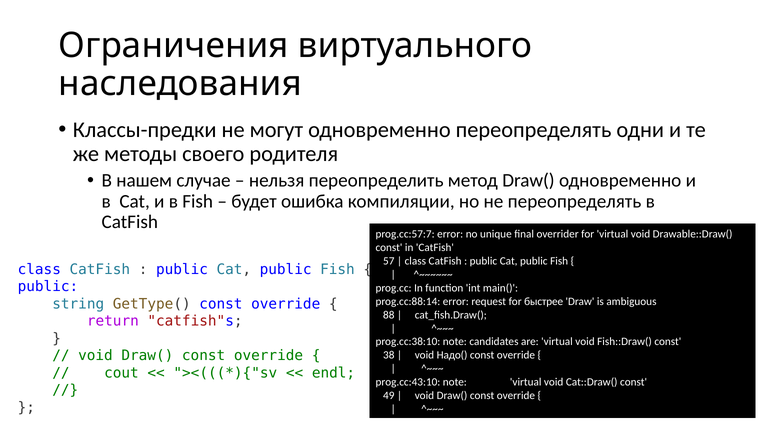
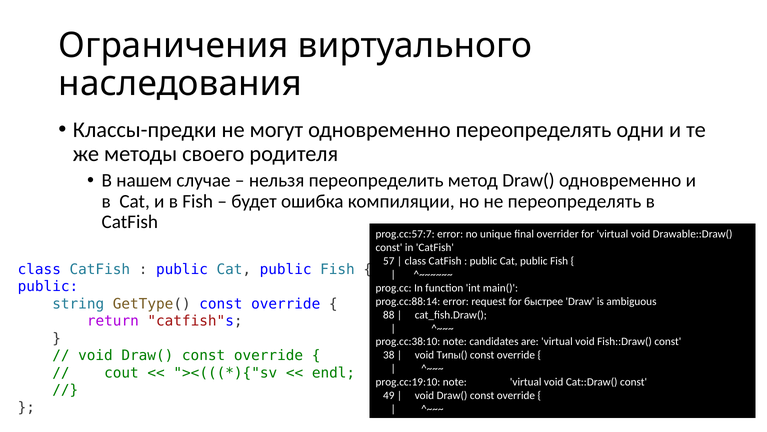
Надо(: Надо( -> Типы(
prog.cc:43:10: prog.cc:43:10 -> prog.cc:19:10
